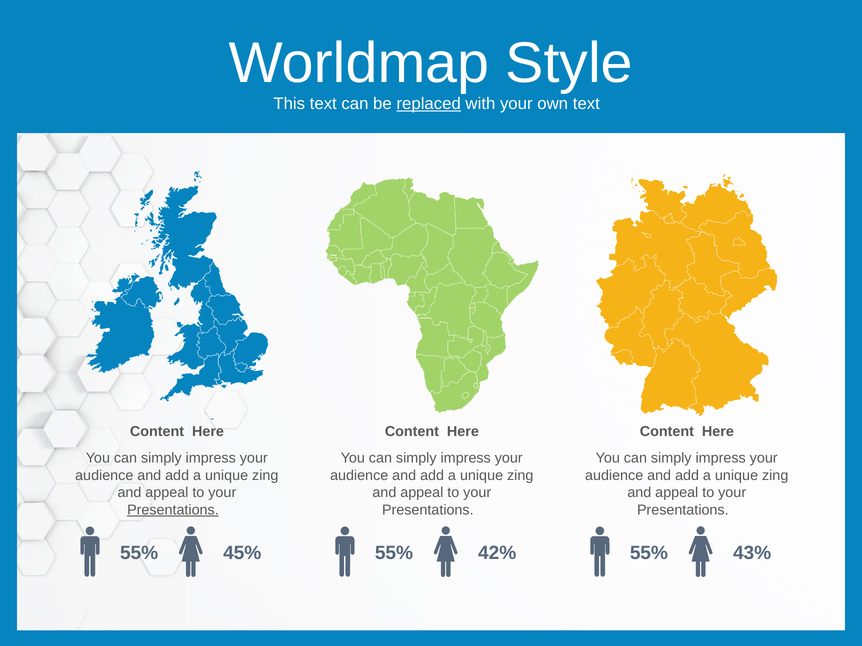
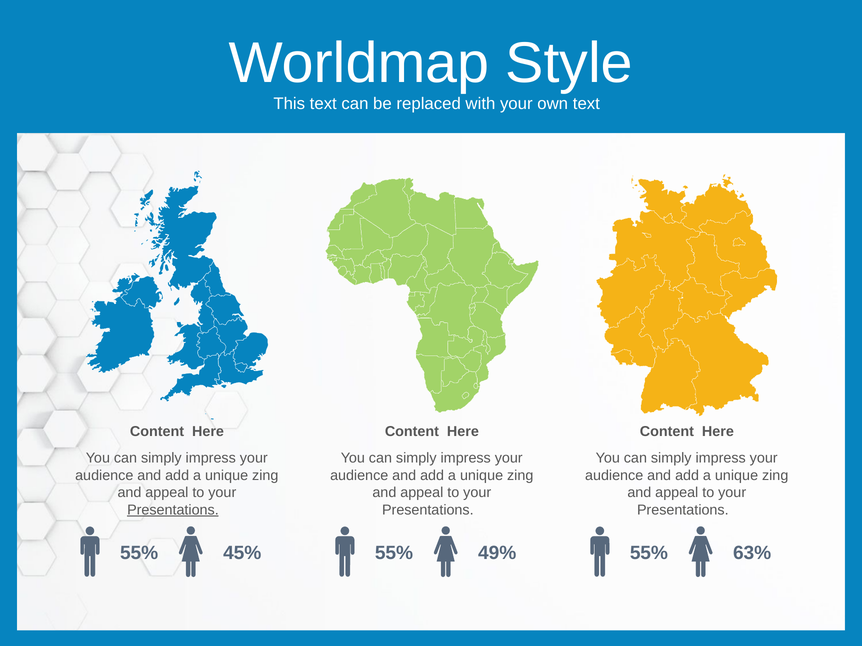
replaced underline: present -> none
42%: 42% -> 49%
43%: 43% -> 63%
